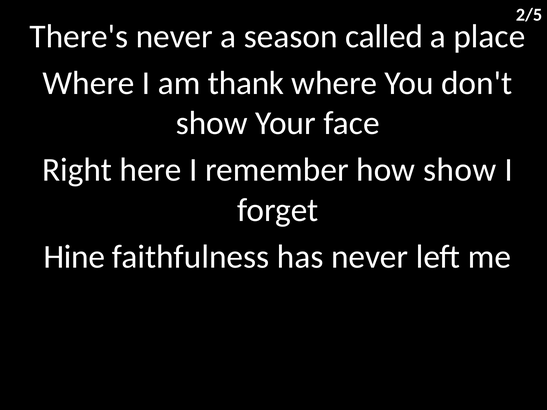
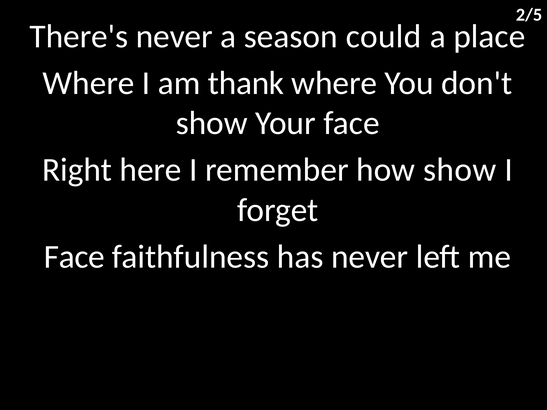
called: called -> could
Hine at (74, 257): Hine -> Face
